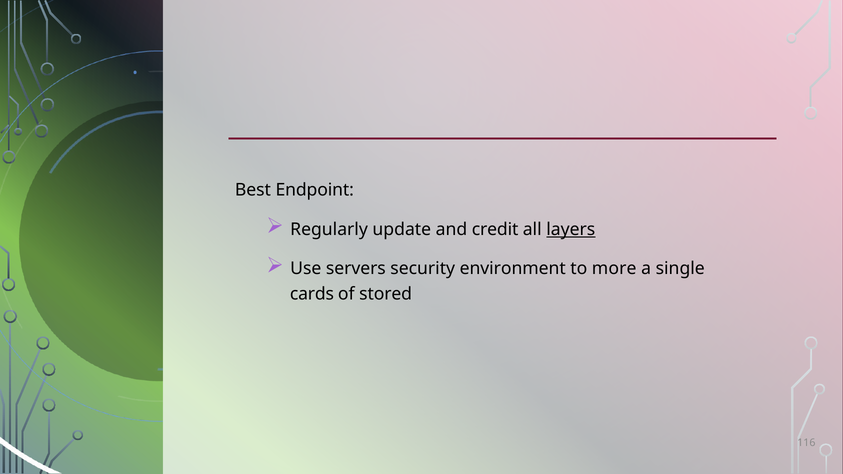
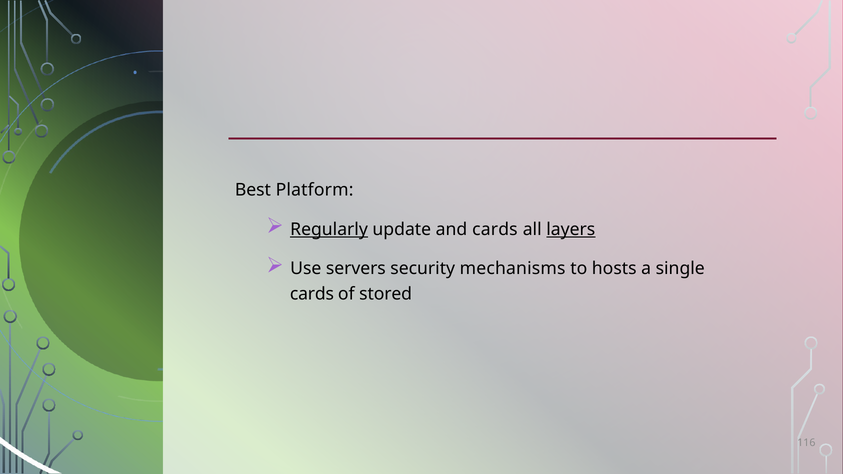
Endpoint: Endpoint -> Platform
Regularly underline: none -> present
and credit: credit -> cards
environment: environment -> mechanisms
more: more -> hosts
